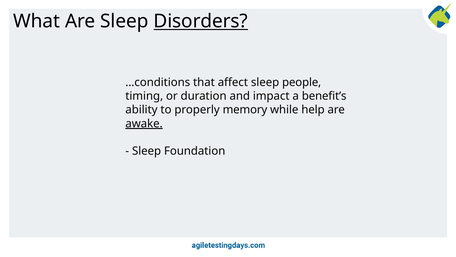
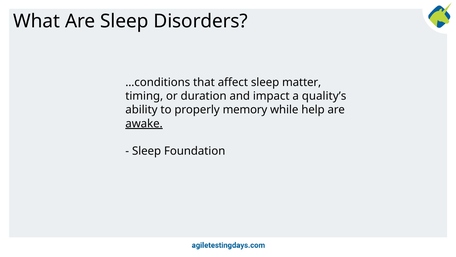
Disorders underline: present -> none
people: people -> matter
benefit’s: benefit’s -> quality’s
